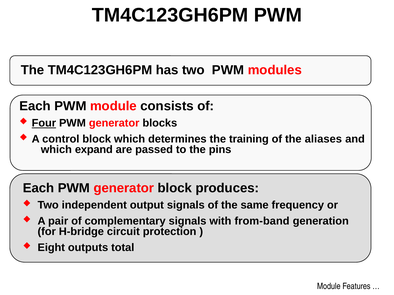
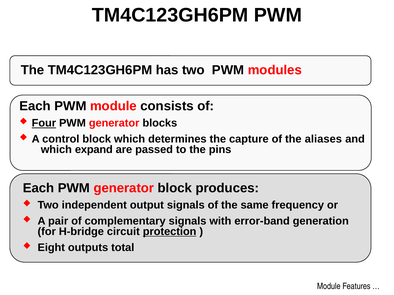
training: training -> capture
from-band: from-band -> error-band
protection underline: none -> present
